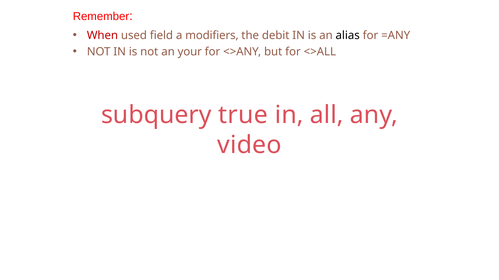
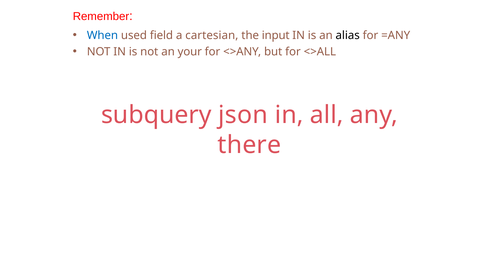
When colour: red -> blue
modifiers: modifiers -> cartesian
debit: debit -> input
true: true -> json
video: video -> there
